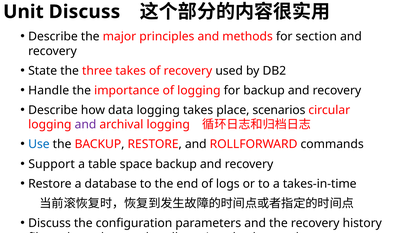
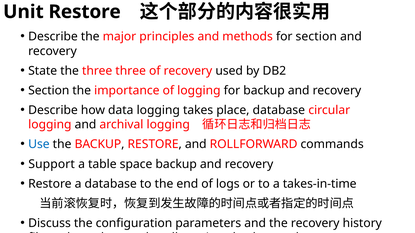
Unit Discuss: Discuss -> Restore
three takes: takes -> three
Handle at (49, 91): Handle -> Section
place scenarios: scenarios -> database
and at (85, 125) colour: purple -> black
